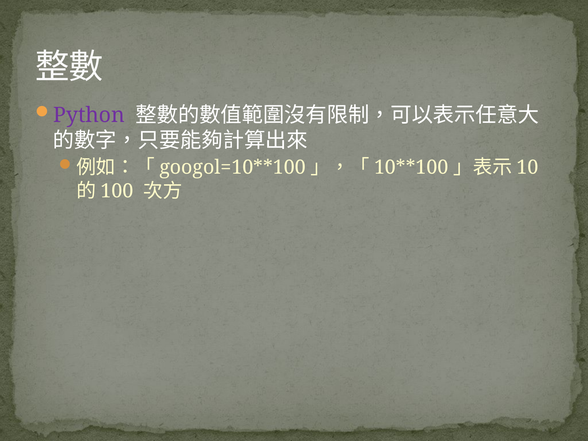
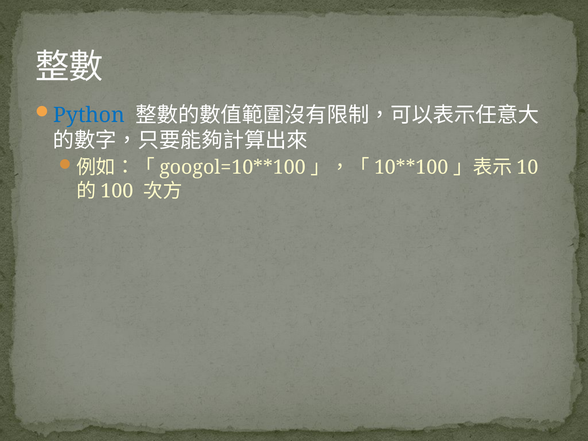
Python colour: purple -> blue
